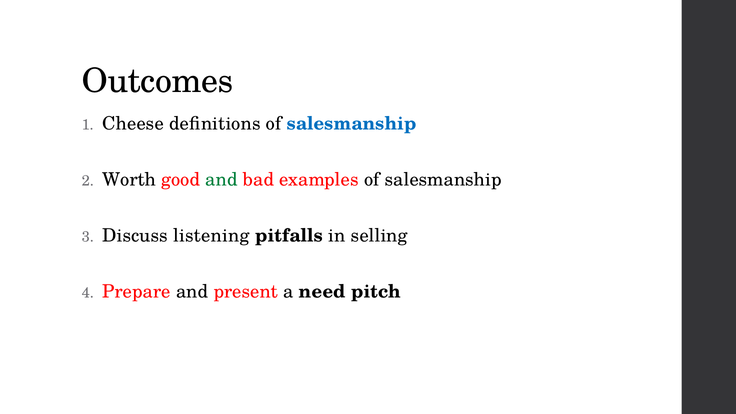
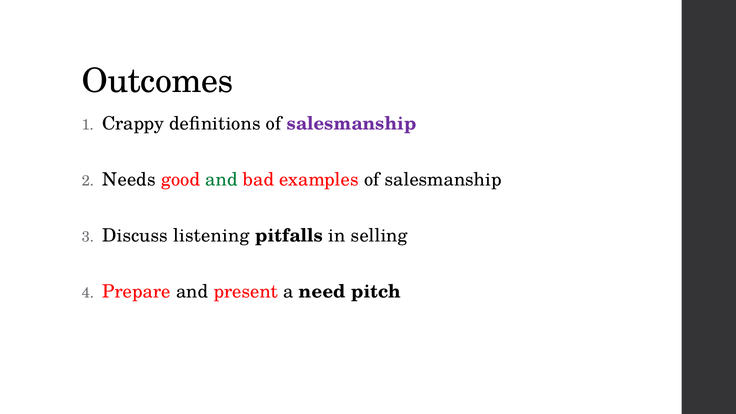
Cheese: Cheese -> Crappy
salesmanship at (352, 124) colour: blue -> purple
Worth: Worth -> Needs
